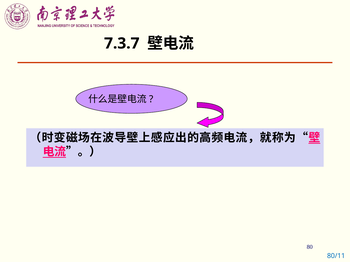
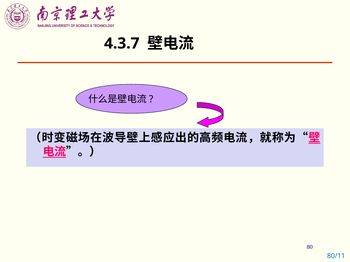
7.3.7: 7.3.7 -> 4.3.7
